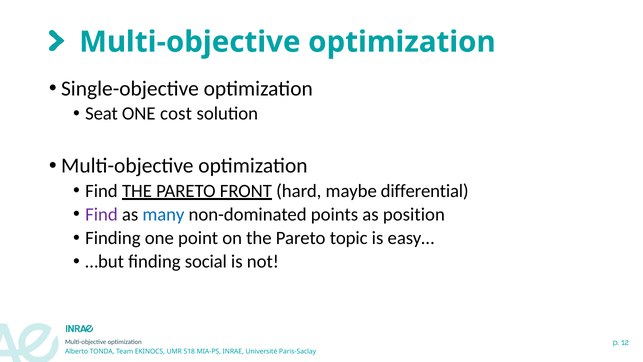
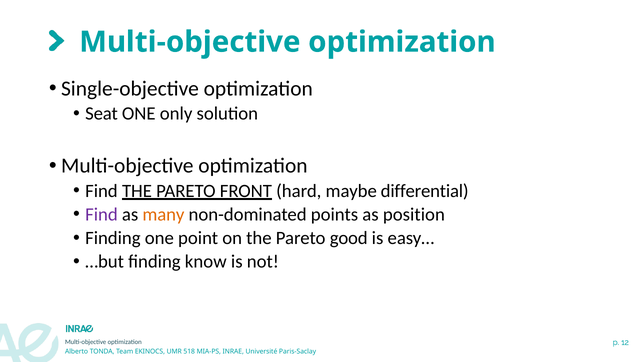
cost: cost -> only
many colour: blue -> orange
topic: topic -> good
social: social -> know
